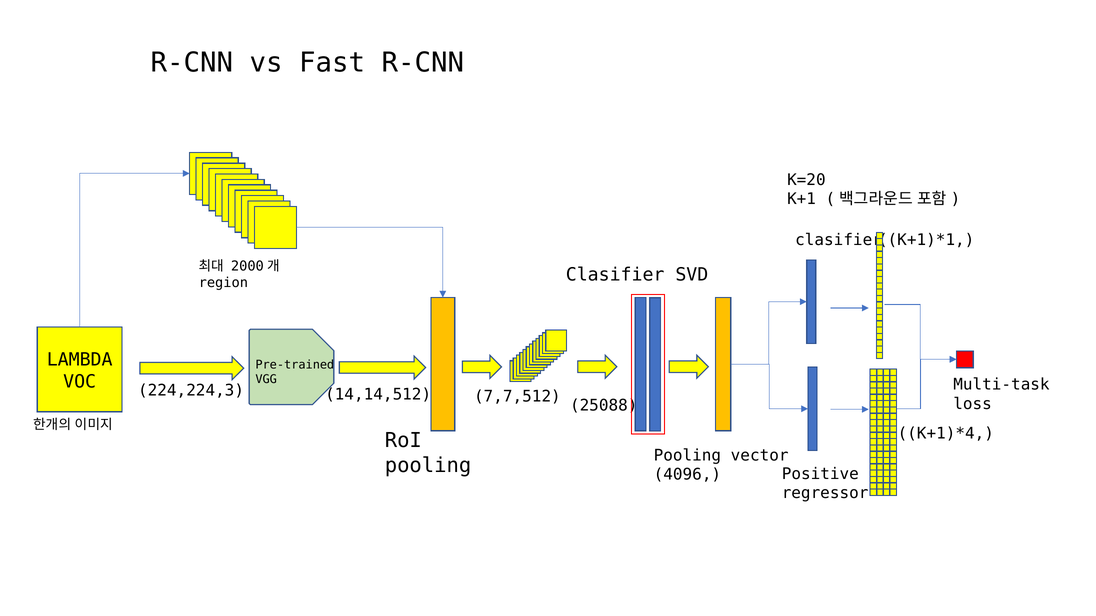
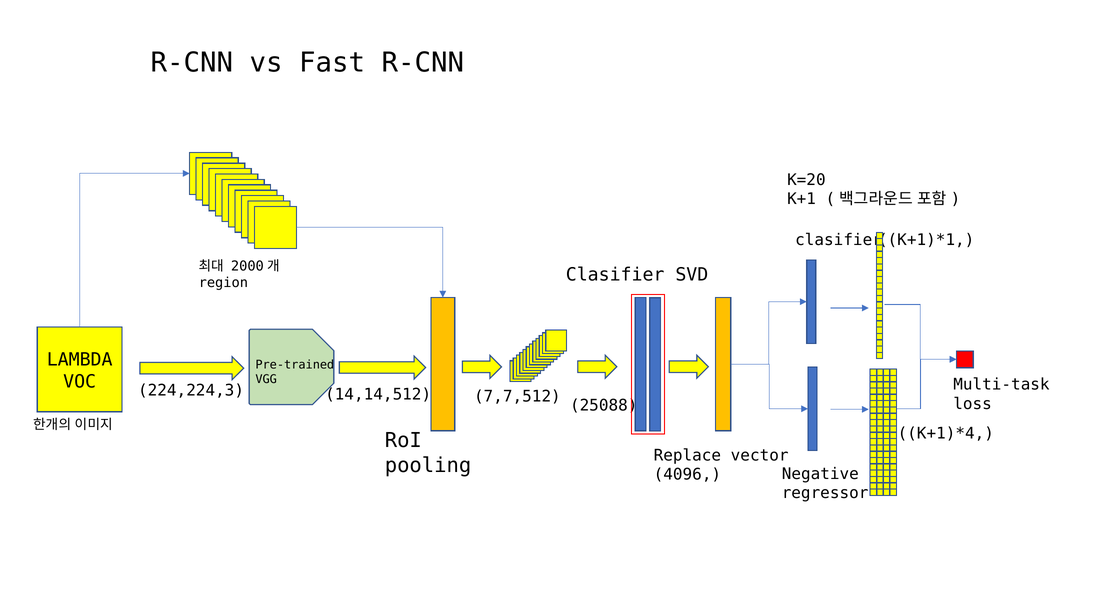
Pooling at (687, 456): Pooling -> Replace
Positive: Positive -> Negative
